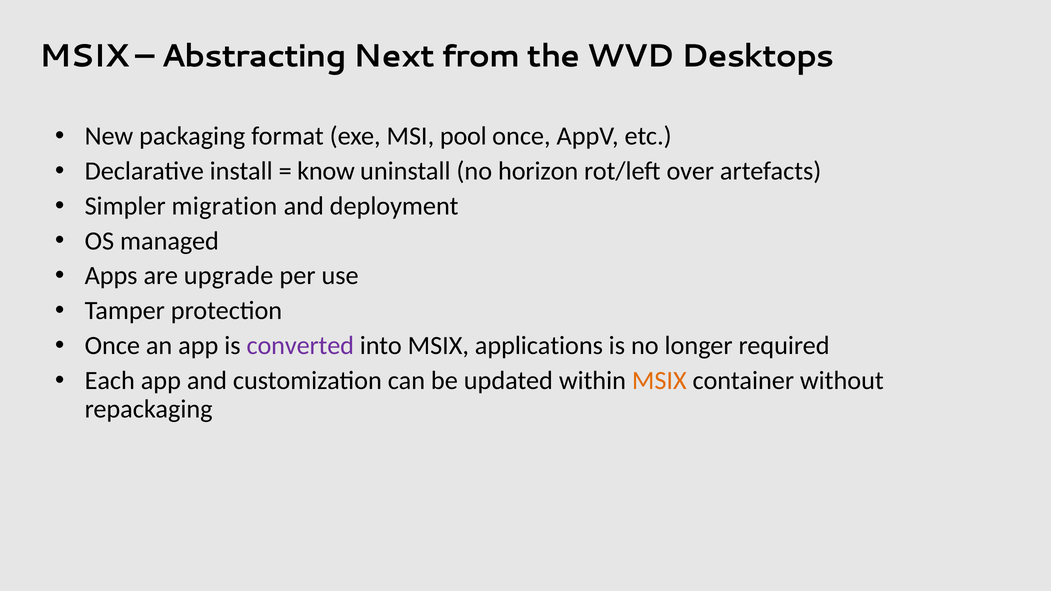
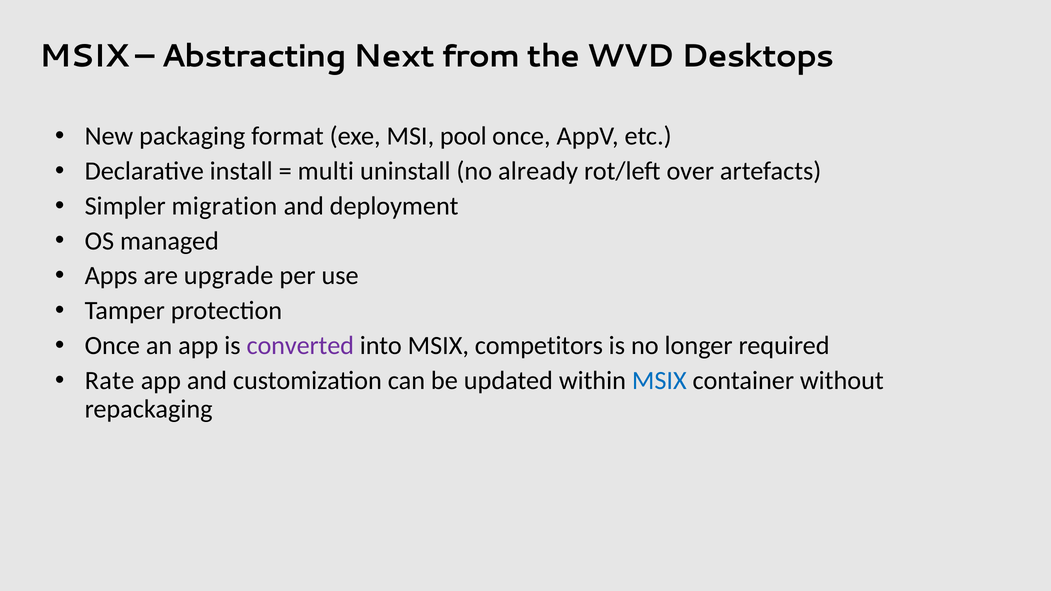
know: know -> multi
horizon: horizon -> already
applications: applications -> competitors
Each: Each -> Rate
MSIX at (659, 381) colour: orange -> blue
